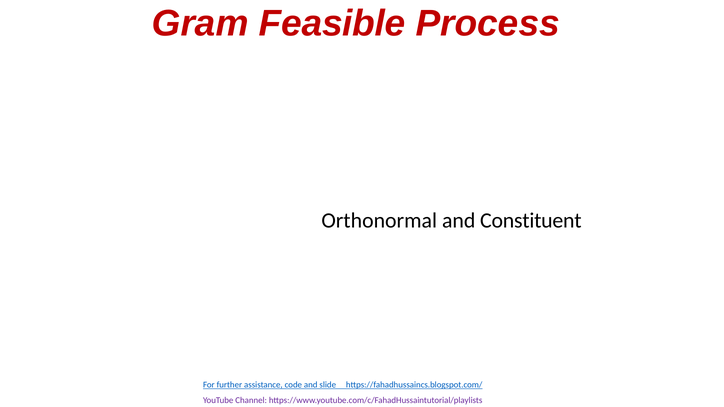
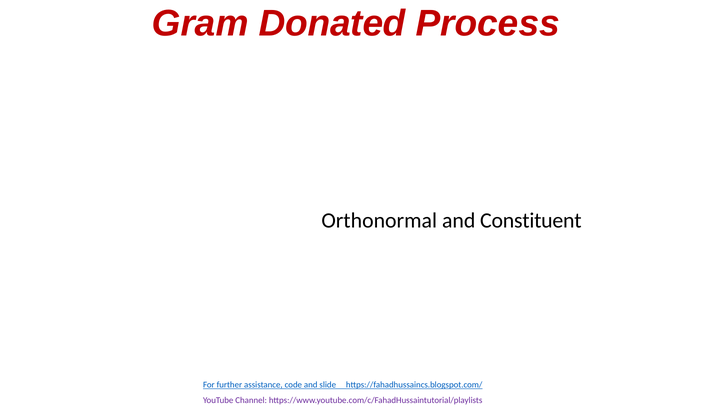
Feasible: Feasible -> Donated
